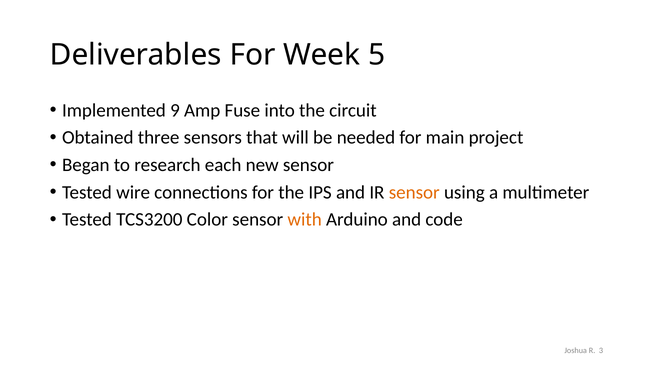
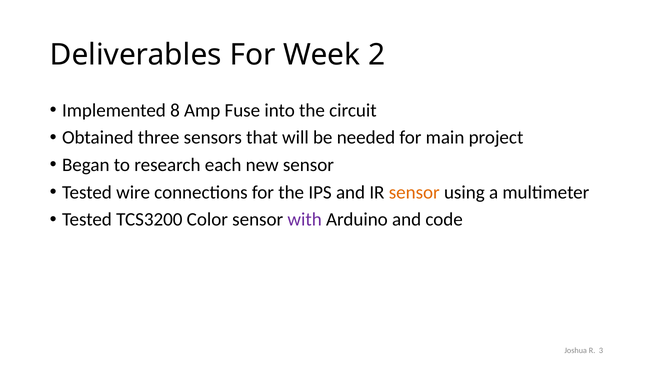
5: 5 -> 2
9: 9 -> 8
with colour: orange -> purple
